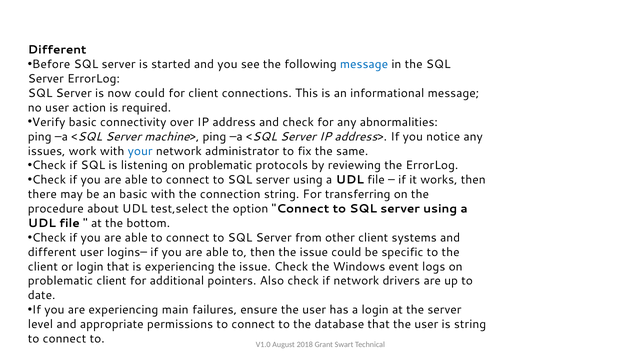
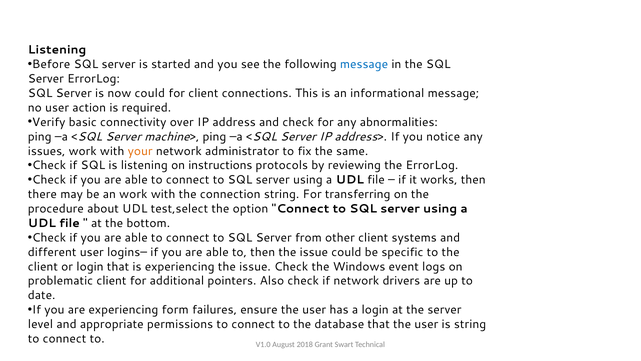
Different at (57, 50): Different -> Listening
your colour: blue -> orange
listening on problematic: problematic -> instructions
an basic: basic -> work
main: main -> form
